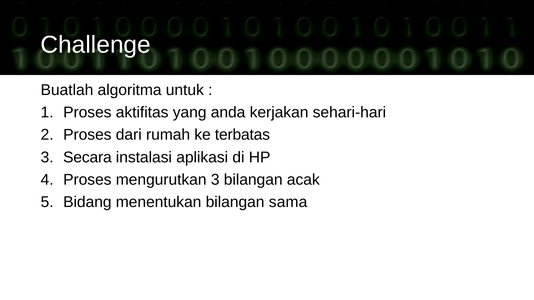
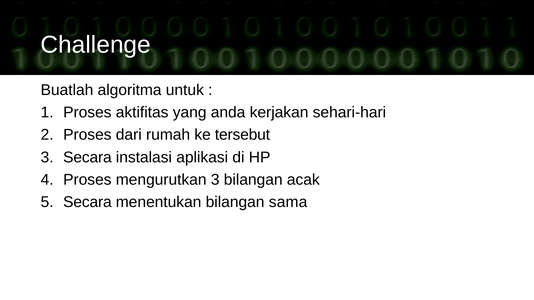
terbatas: terbatas -> tersebut
Bidang at (87, 202): Bidang -> Secara
